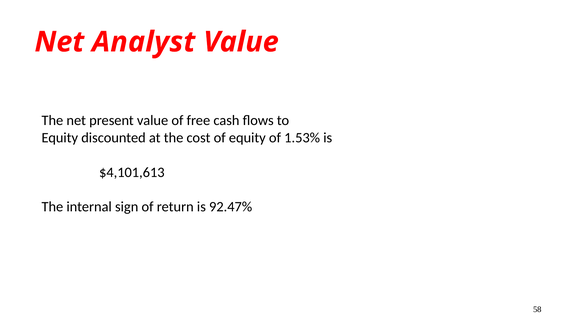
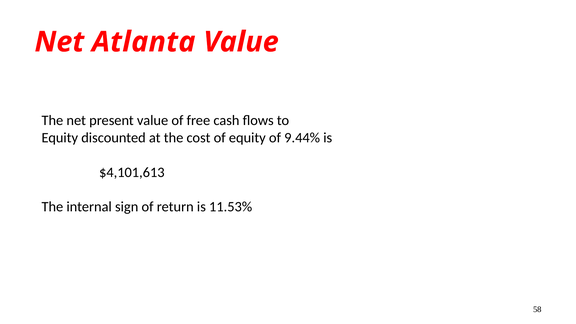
Analyst: Analyst -> Atlanta
1.53%: 1.53% -> 9.44%
92.47%: 92.47% -> 11.53%
